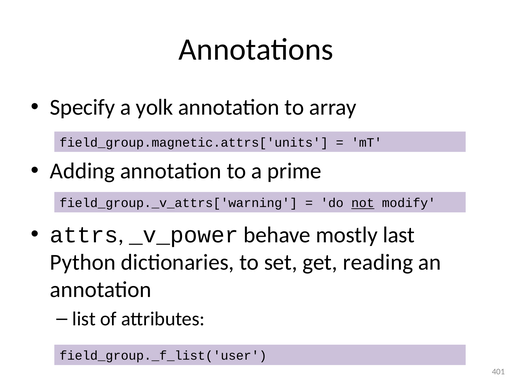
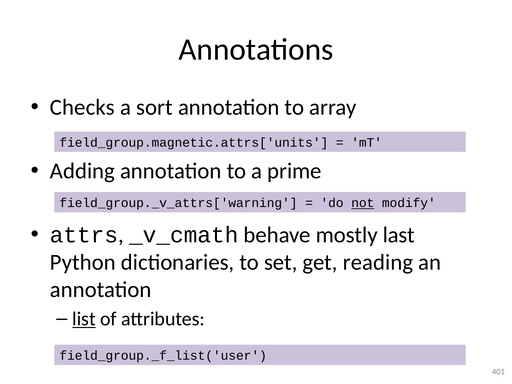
Specify: Specify -> Checks
yolk: yolk -> sort
_v_power: _v_power -> _v_cmath
list underline: none -> present
